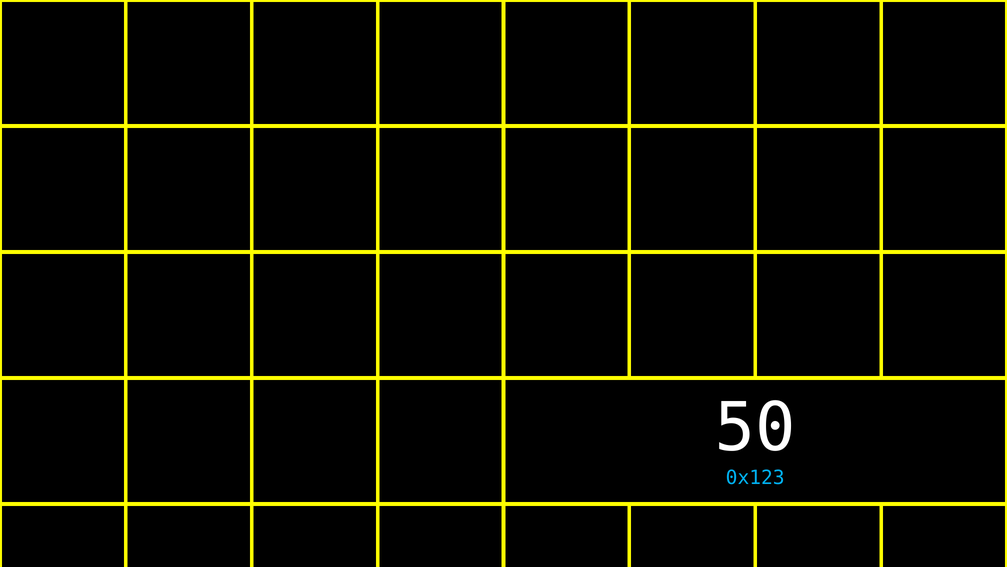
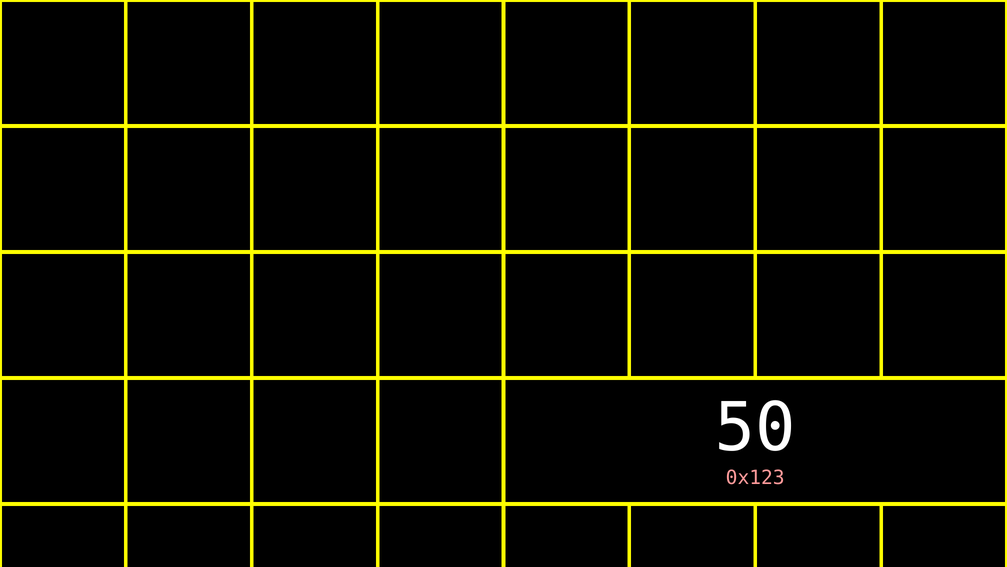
0x123 colour: light blue -> pink
